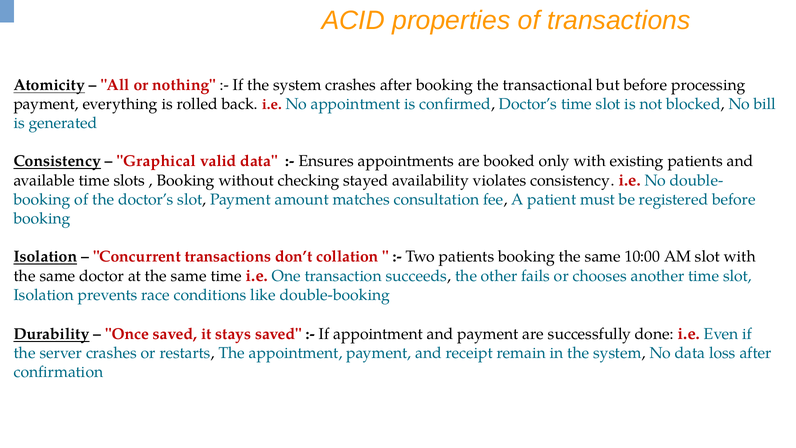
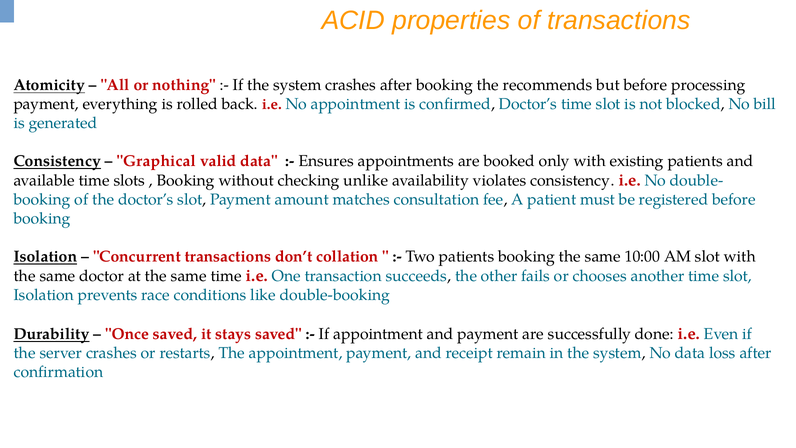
transactional: transactional -> recommends
stayed: stayed -> unlike
